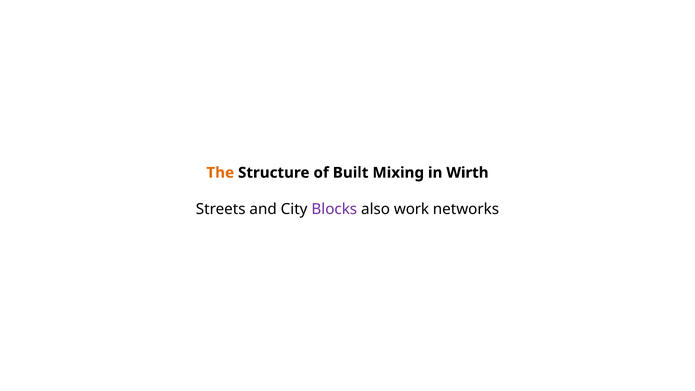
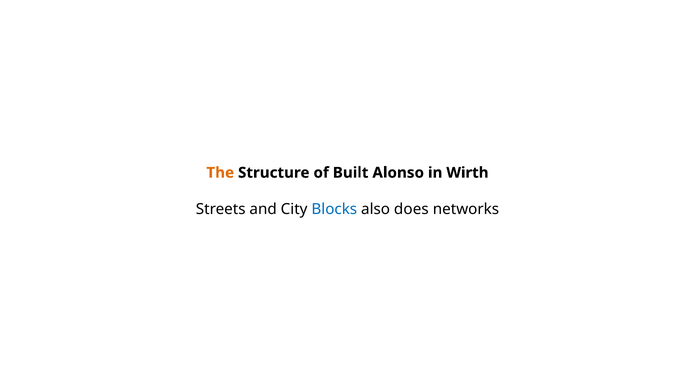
Mixing: Mixing -> Alonso
Blocks colour: purple -> blue
work: work -> does
